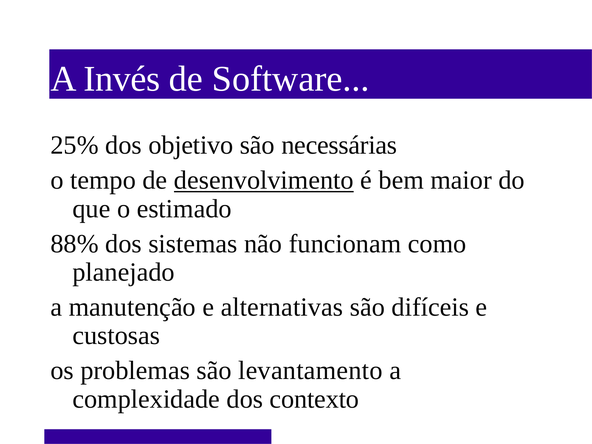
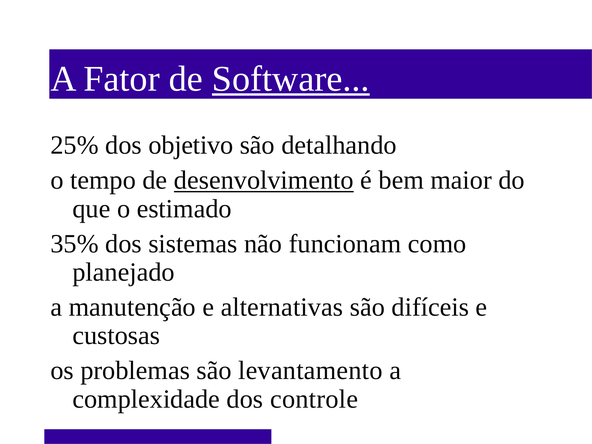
Invés: Invés -> Fator
Software underline: none -> present
necessárias: necessárias -> detalhando
88%: 88% -> 35%
contexto: contexto -> controle
